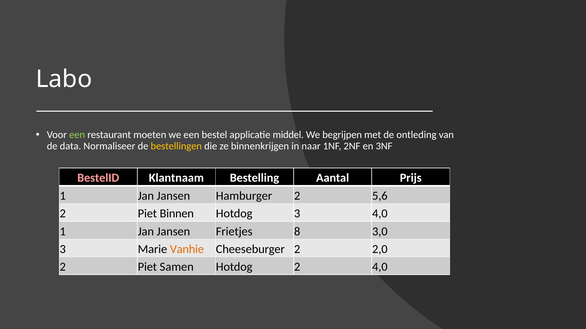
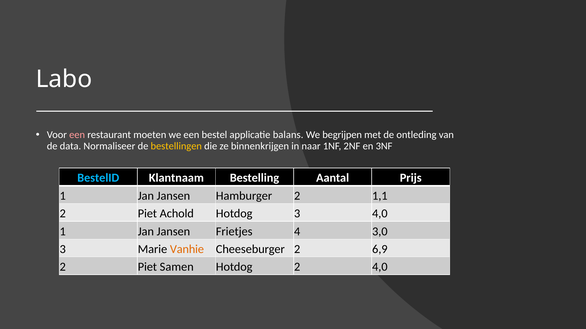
een at (77, 135) colour: light green -> pink
middel: middel -> balans
BestelID colour: pink -> light blue
5,6: 5,6 -> 1,1
Binnen: Binnen -> Achold
8: 8 -> 4
2,0: 2,0 -> 6,9
